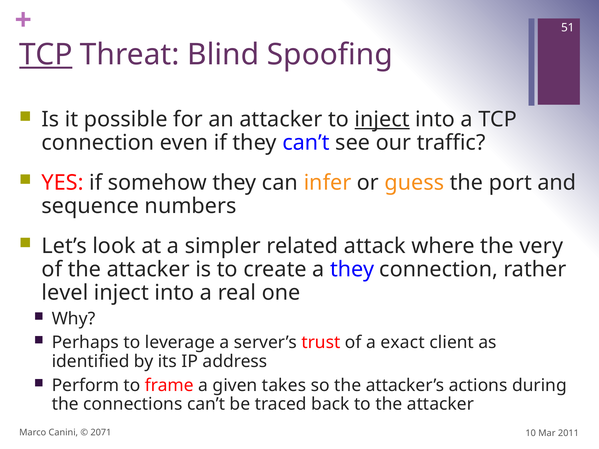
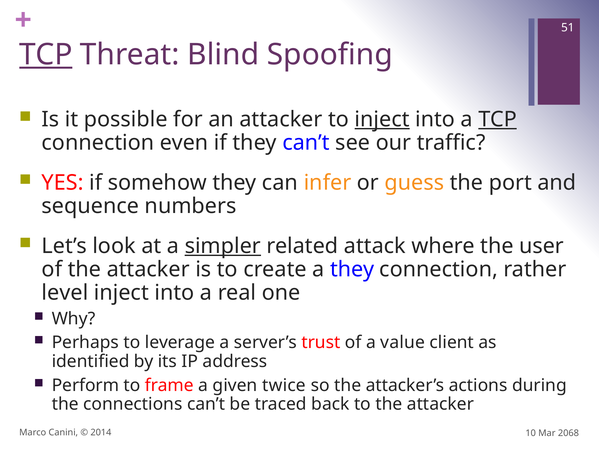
TCP at (498, 119) underline: none -> present
simpler underline: none -> present
very: very -> user
exact: exact -> value
takes: takes -> twice
2071: 2071 -> 2014
2011: 2011 -> 2068
